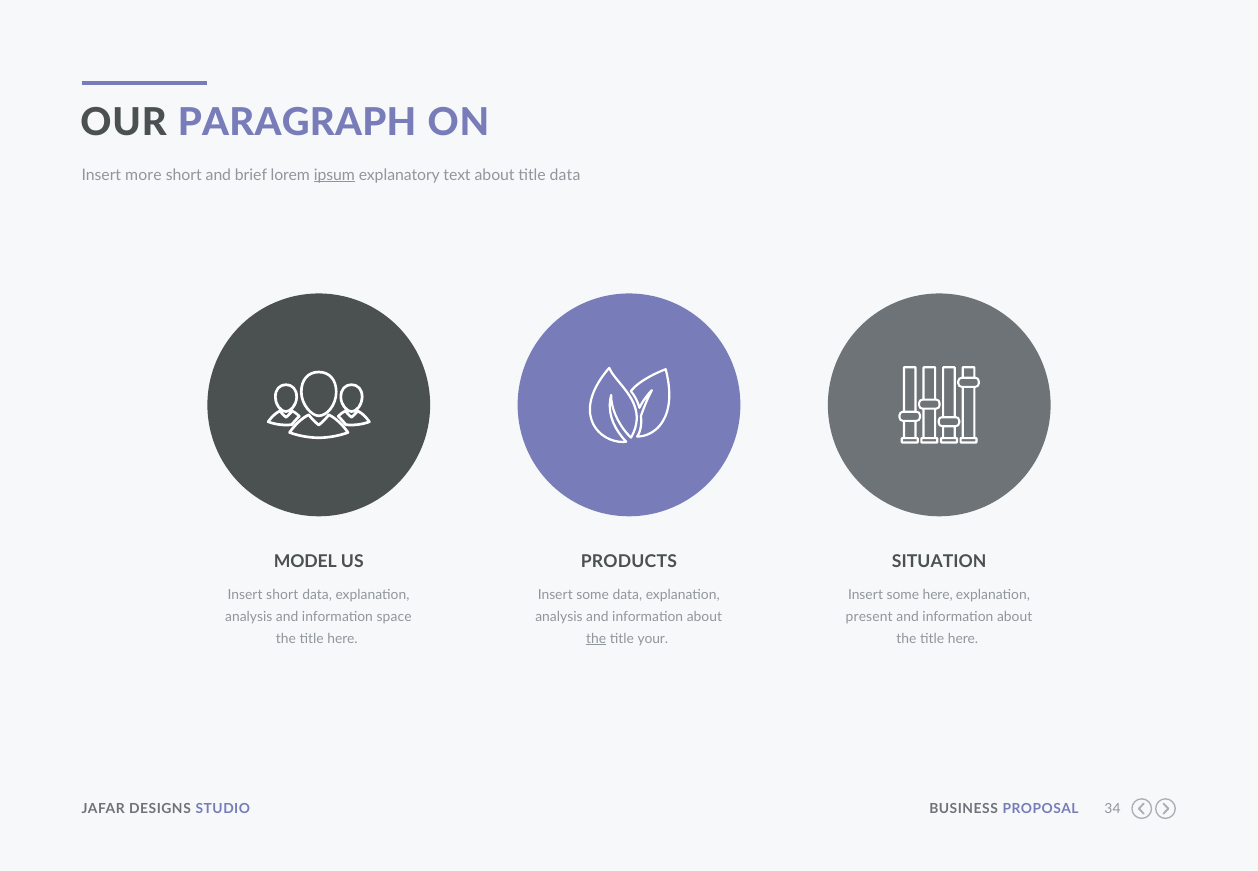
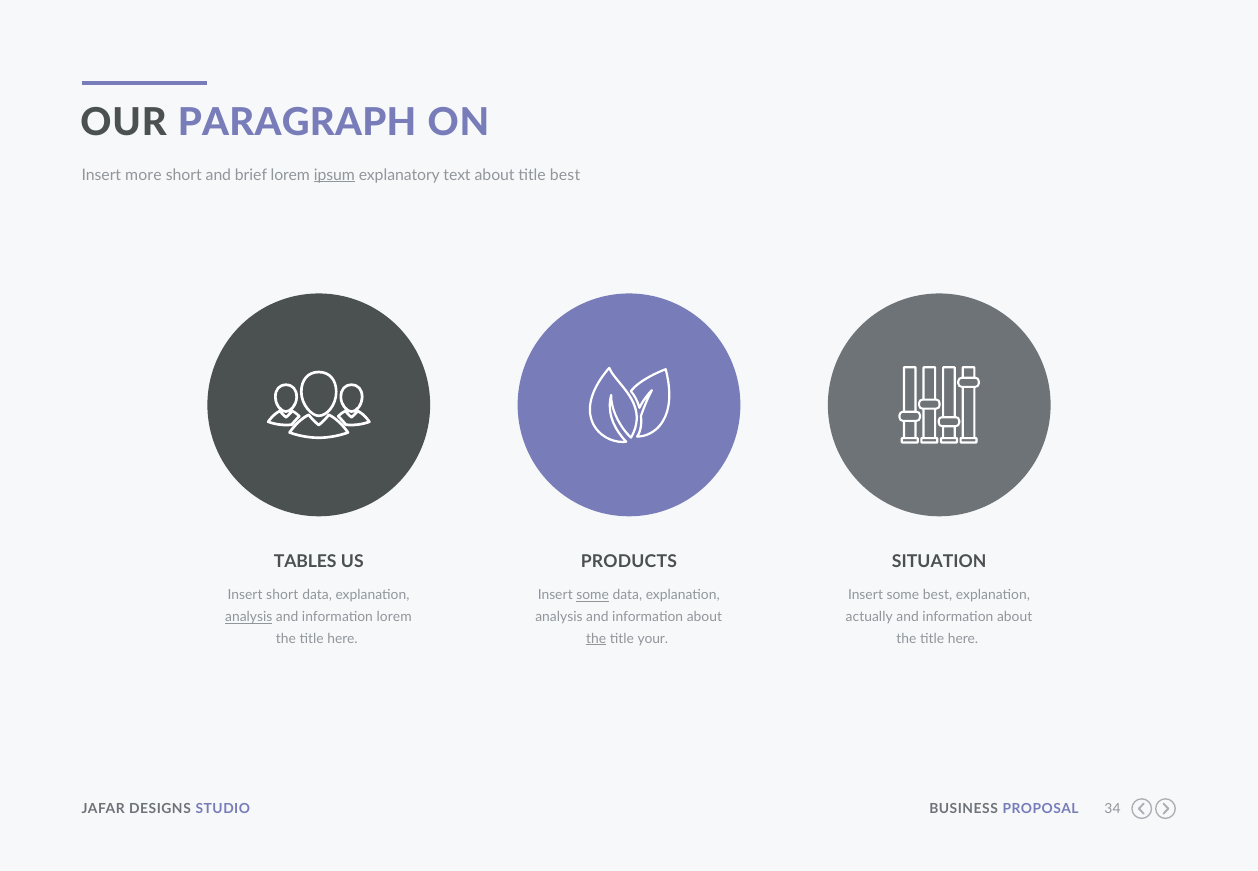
title data: data -> best
MODEL: MODEL -> TABLES
some at (593, 595) underline: none -> present
some here: here -> best
analysis at (249, 617) underline: none -> present
information space: space -> lorem
present: present -> actually
